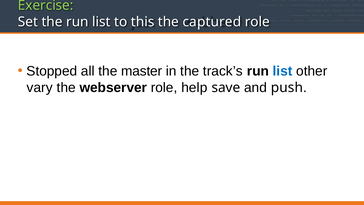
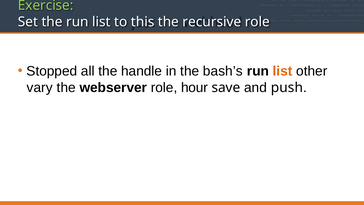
captured: captured -> recursive
master: master -> handle
track’s: track’s -> bash’s
list at (283, 71) colour: blue -> orange
help: help -> hour
